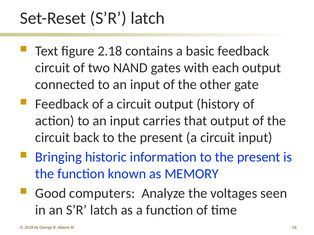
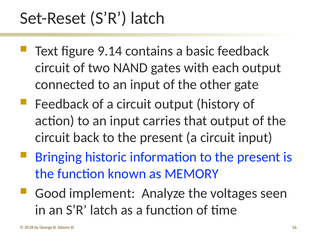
2.18: 2.18 -> 9.14
computers: computers -> implement
